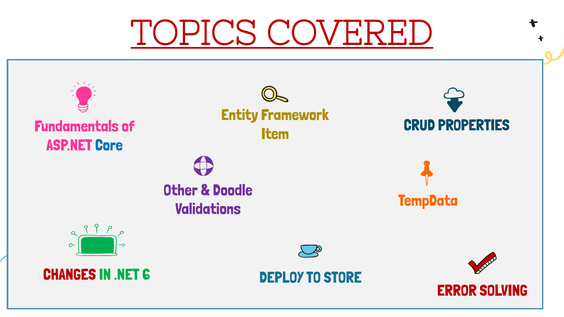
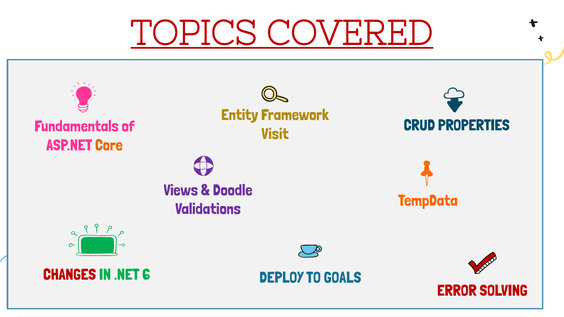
Item: Item -> Visit
Core colour: blue -> orange
Other: Other -> Views
STORE: STORE -> GOALS
